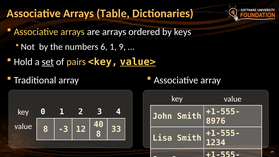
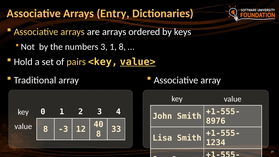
Table: Table -> Entry
numbers 6: 6 -> 3
1 9: 9 -> 8
set underline: present -> none
